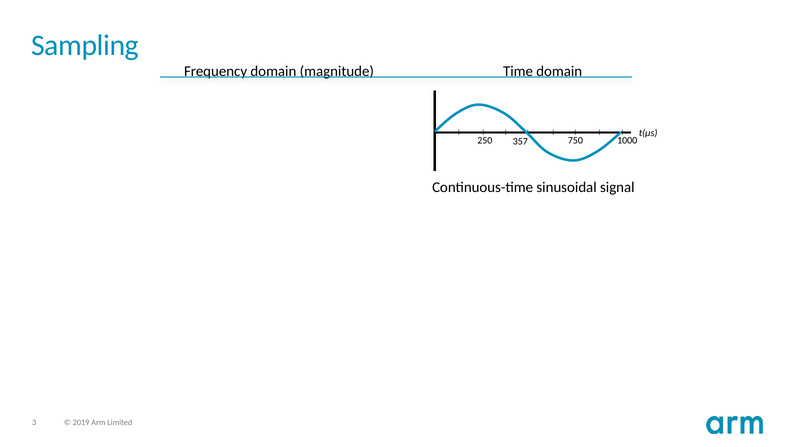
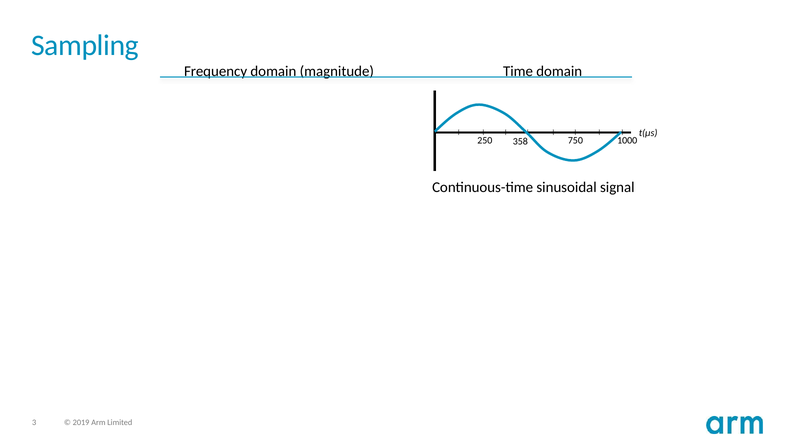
357: 357 -> 358
